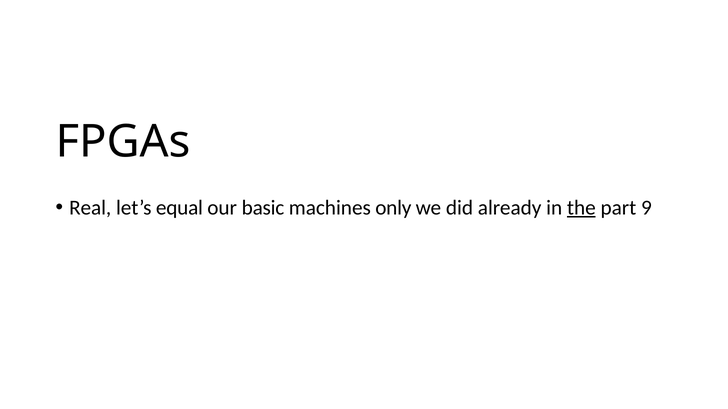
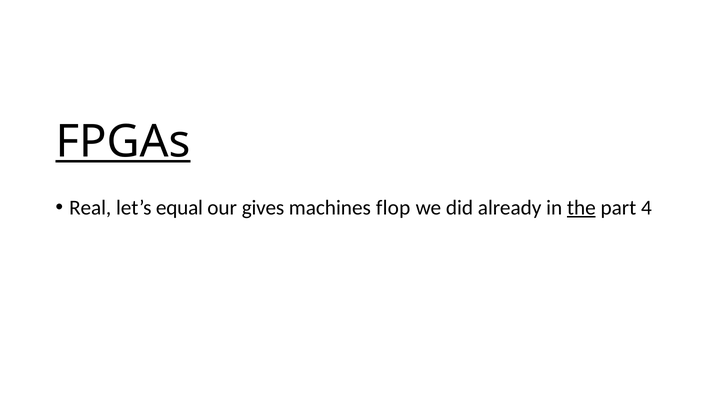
FPGAs underline: none -> present
basic: basic -> gives
only: only -> flop
9: 9 -> 4
